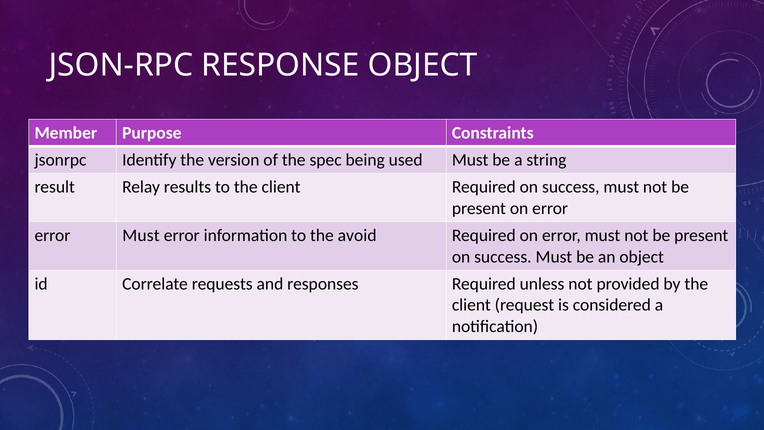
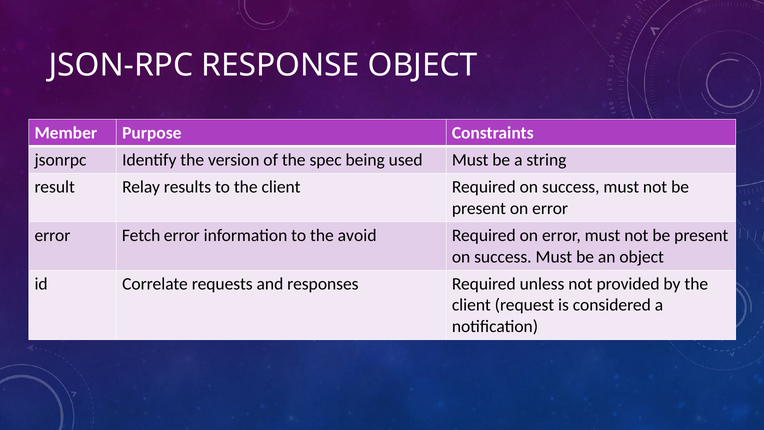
Must at (141, 235): Must -> Fetch
